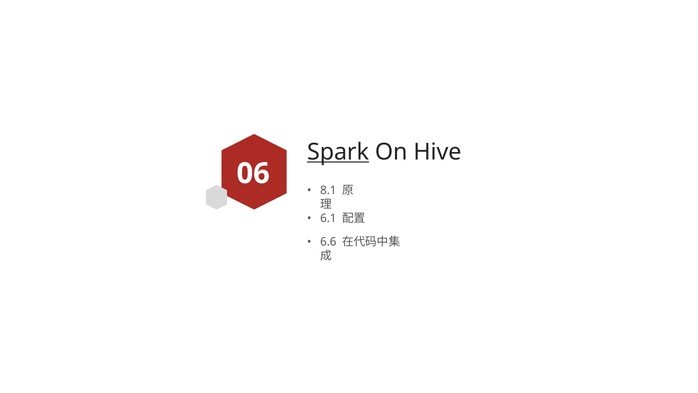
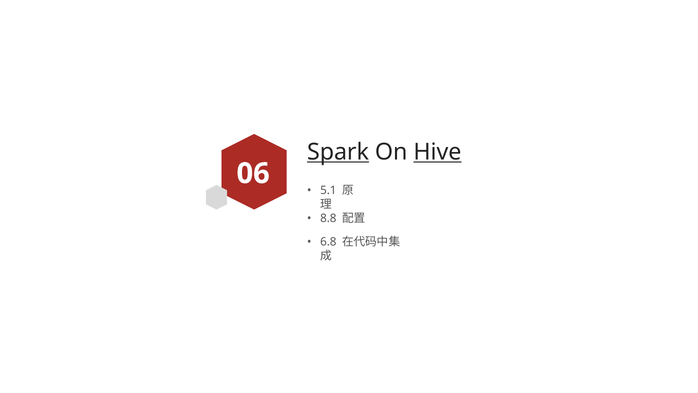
Hive underline: none -> present
8.1: 8.1 -> 5.1
6.1: 6.1 -> 8.8
6.6: 6.6 -> 6.8
